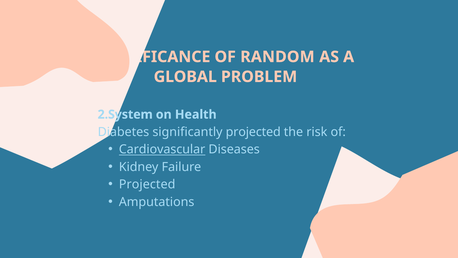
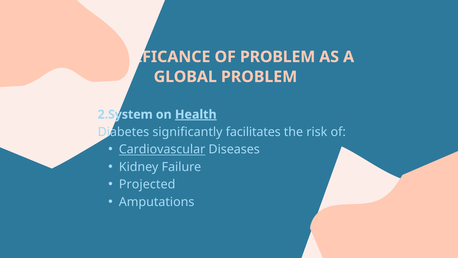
RANDOM at (277, 57): RANDOM -> PROBLEM
Health underline: none -> present
significantly projected: projected -> facilitates
